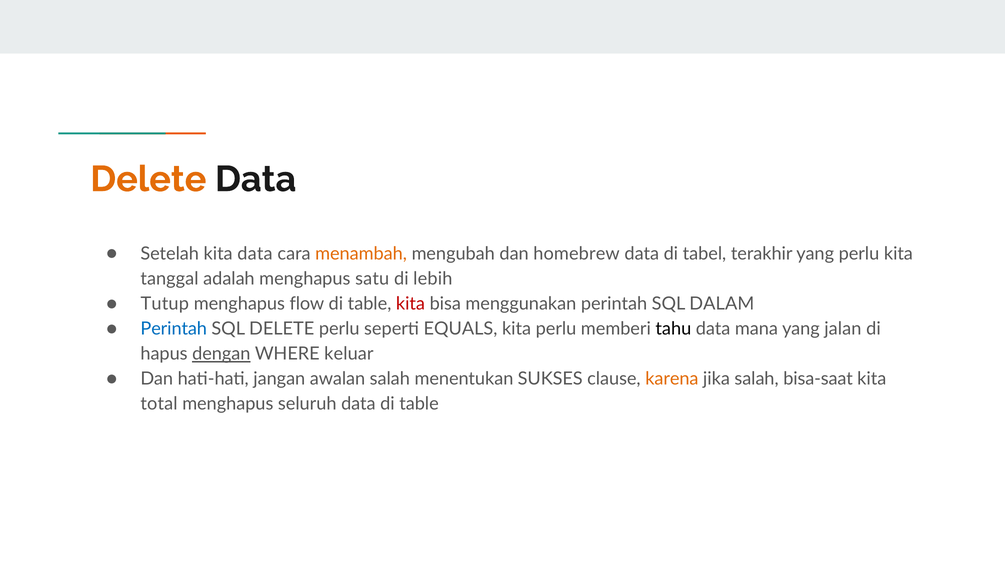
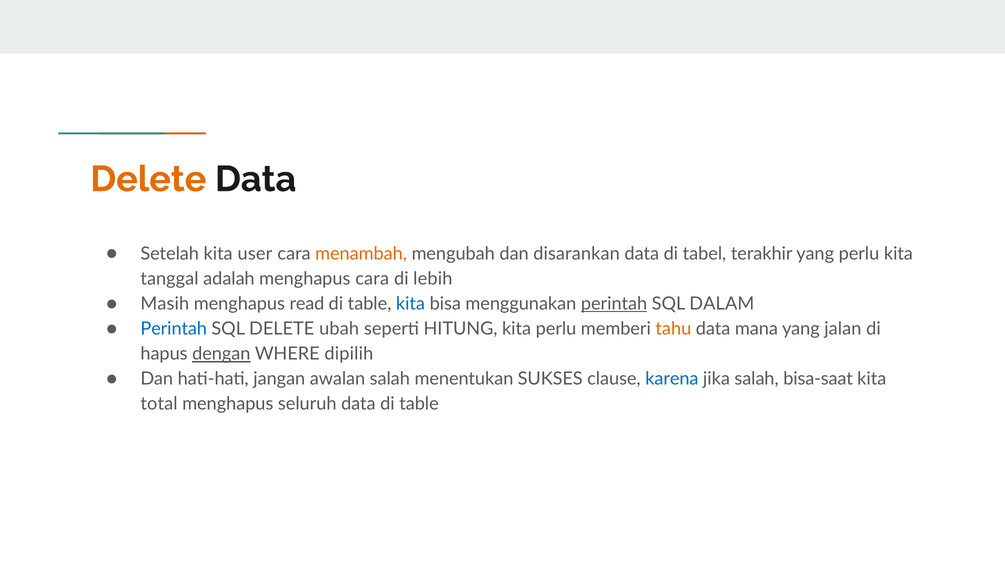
kita data: data -> user
homebrew: homebrew -> disarankan
menghapus satu: satu -> cara
Tutup: Tutup -> Masih
flow: flow -> read
kita at (410, 304) colour: red -> blue
perintah at (614, 304) underline: none -> present
DELETE perlu: perlu -> ubah
EQUALS: EQUALS -> HITUNG
tahu colour: black -> orange
keluar: keluar -> dipilih
karena colour: orange -> blue
